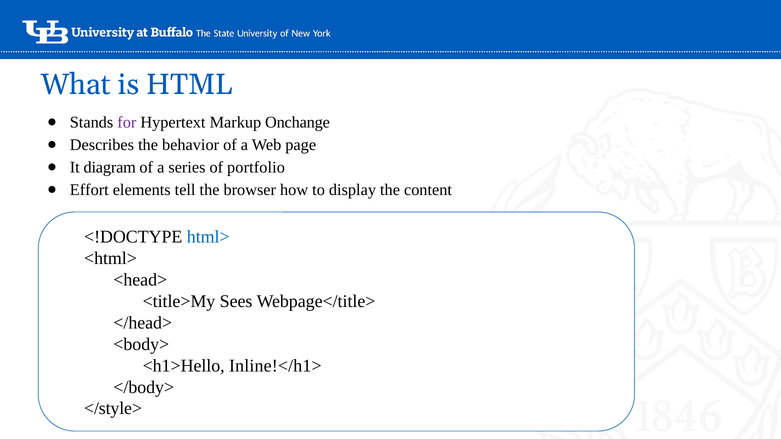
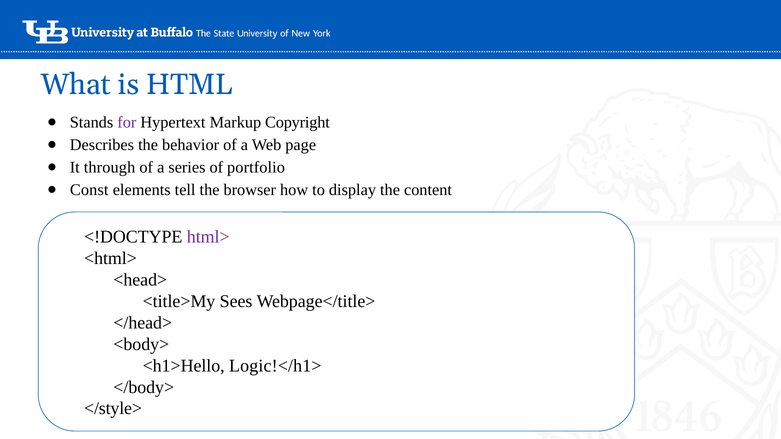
Onchange: Onchange -> Copyright
diagram: diagram -> through
Effort: Effort -> Const
html> colour: blue -> purple
Inline!</h1>: Inline!</h1> -> Logic!</h1>
